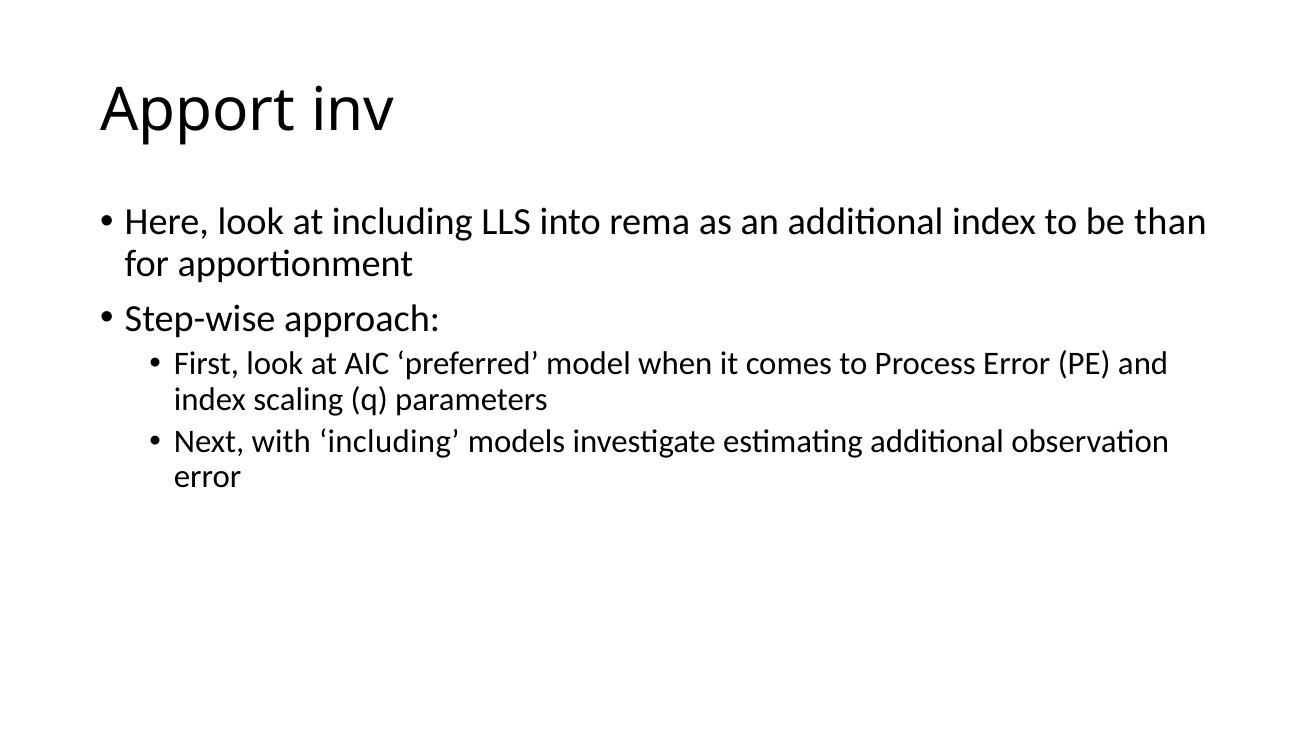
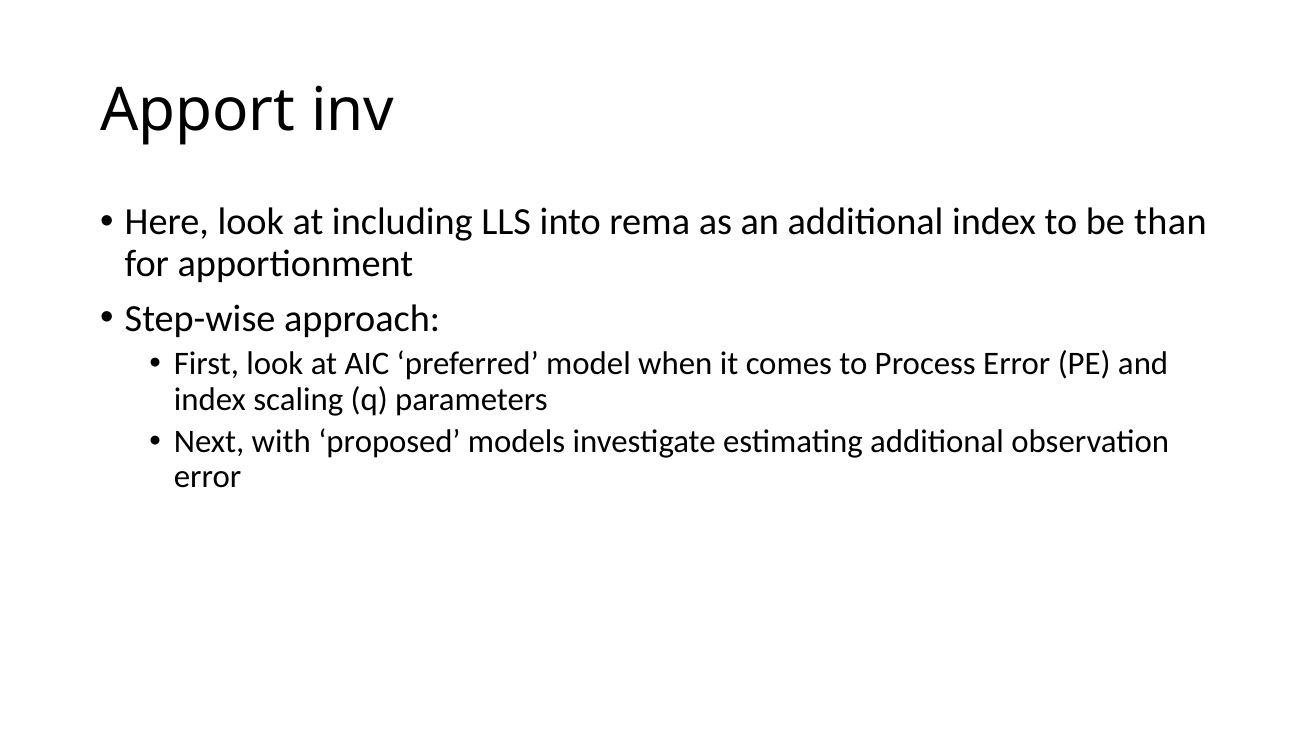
with including: including -> proposed
